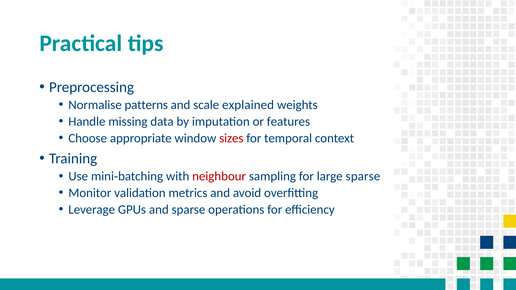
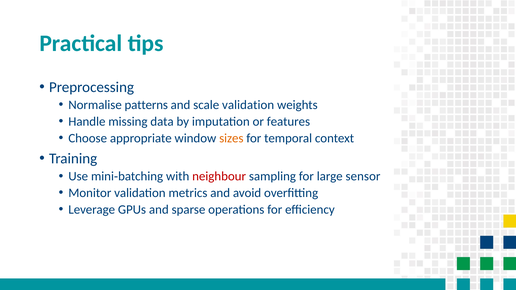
scale explained: explained -> validation
sizes colour: red -> orange
large sparse: sparse -> sensor
